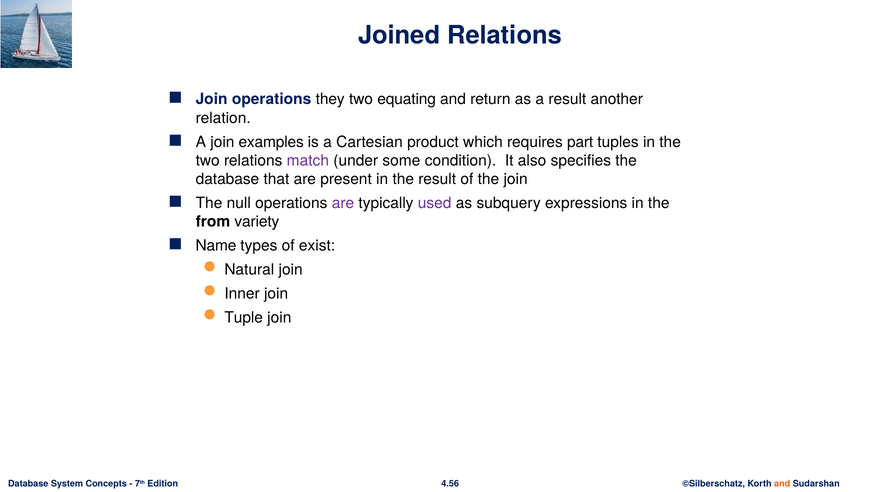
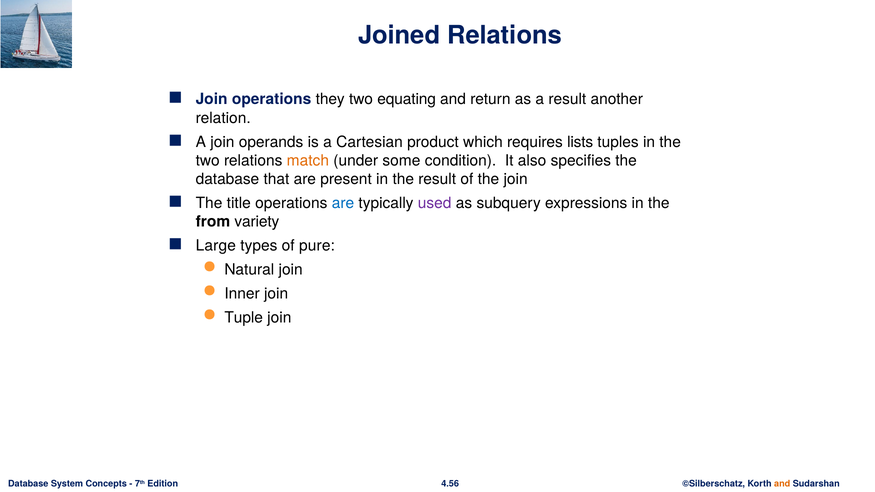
examples: examples -> operands
part: part -> lists
match colour: purple -> orange
null: null -> title
are at (343, 203) colour: purple -> blue
Name: Name -> Large
exist: exist -> pure
